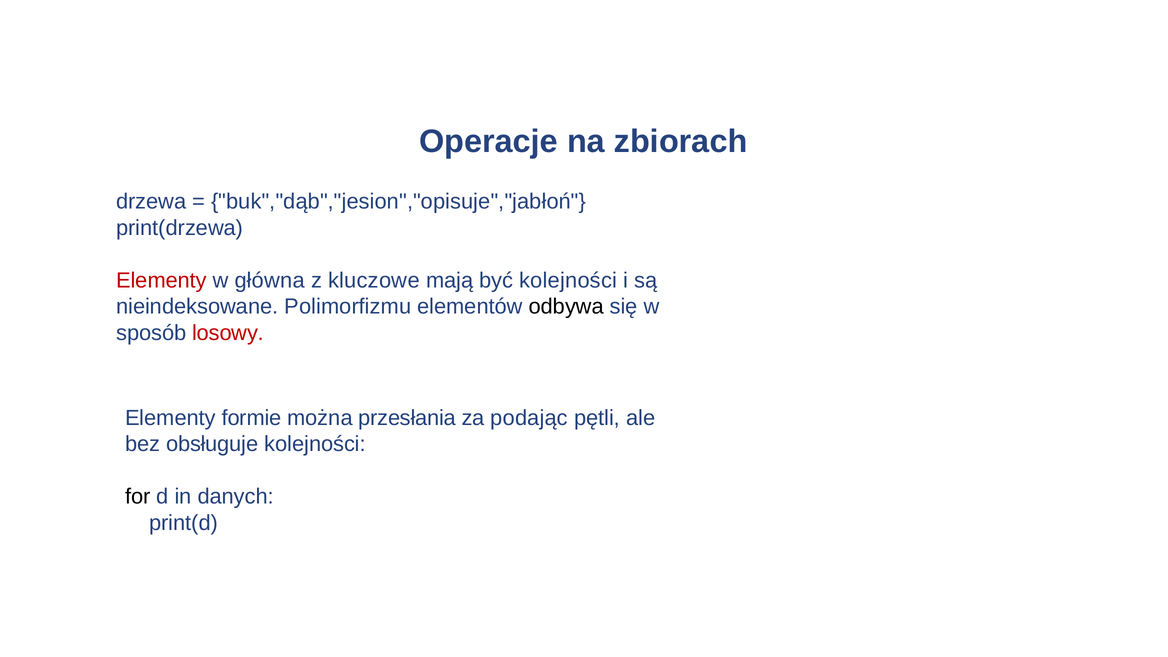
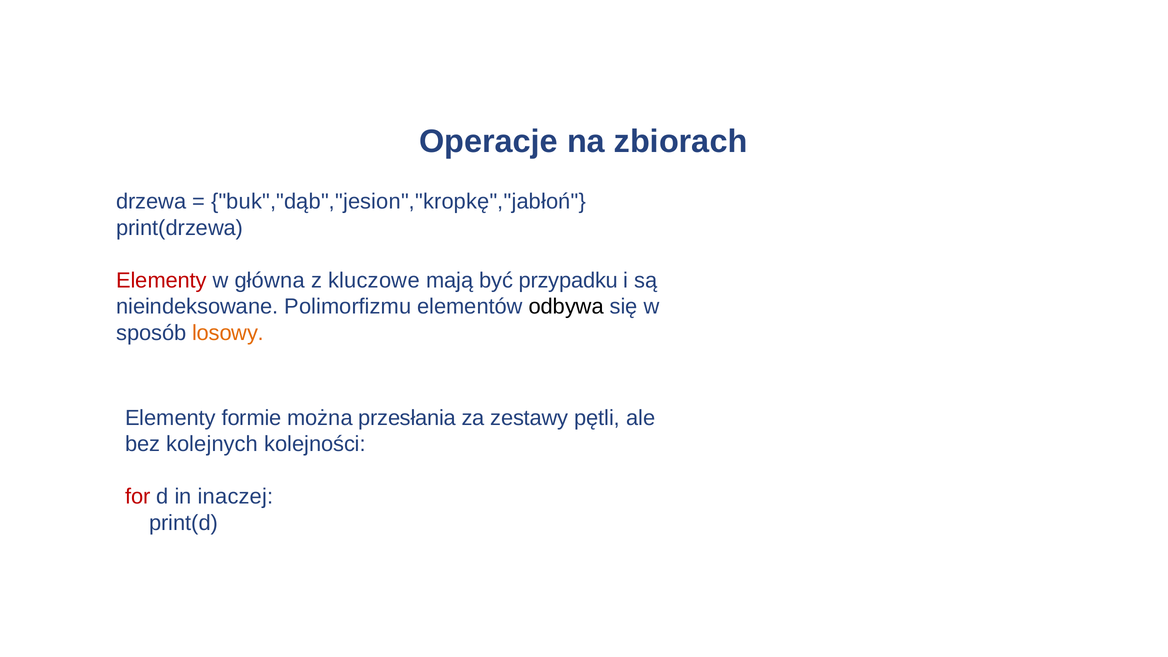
buk","dąb","jesion","opisuje","jabłoń: buk","dąb","jesion","opisuje","jabłoń -> buk","dąb","jesion","kropkę","jabłoń
być kolejności: kolejności -> przypadku
losowy colour: red -> orange
podając: podając -> zestawy
obsługuje: obsługuje -> kolejnych
for colour: black -> red
danych: danych -> inaczej
